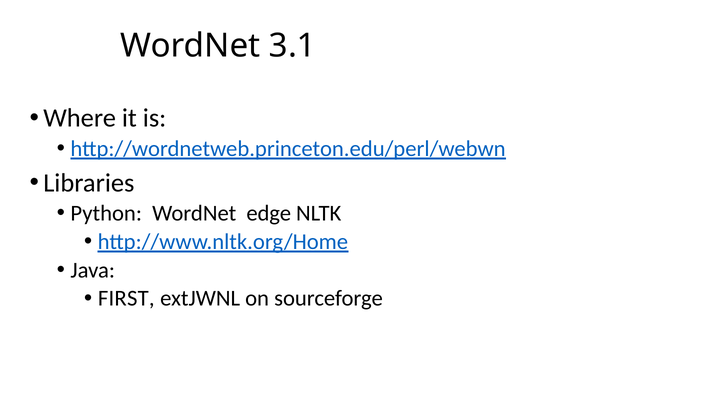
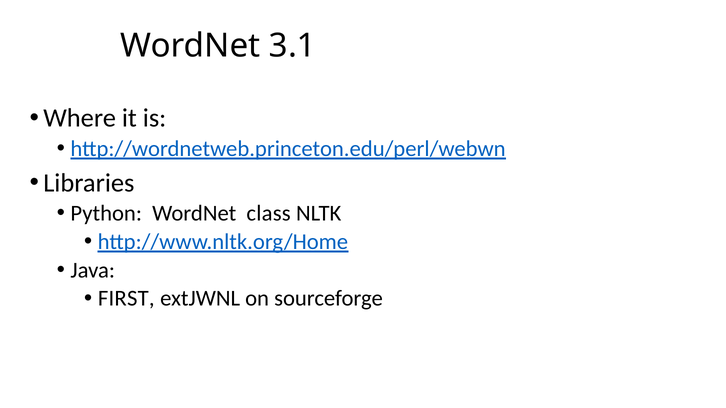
edge: edge -> class
